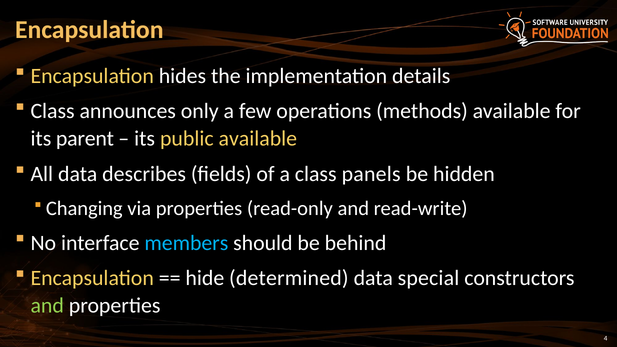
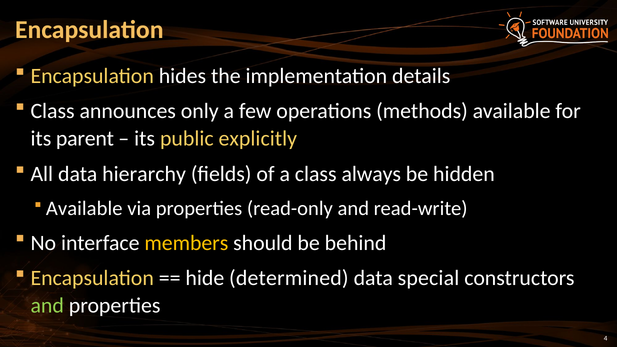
public available: available -> explicitly
describes: describes -> hierarchy
panels: panels -> always
Changing at (84, 208): Changing -> Available
members colour: light blue -> yellow
